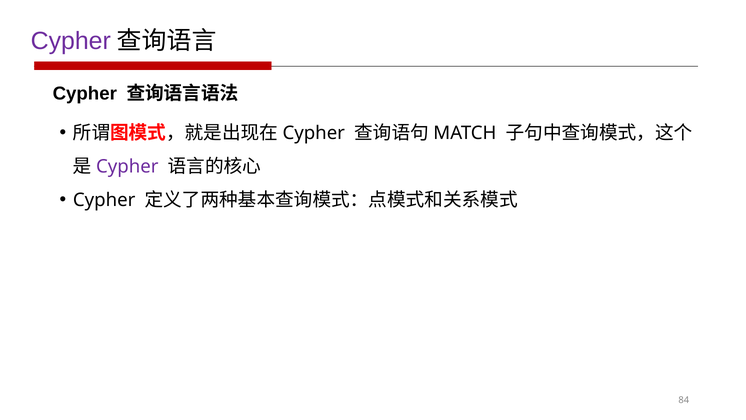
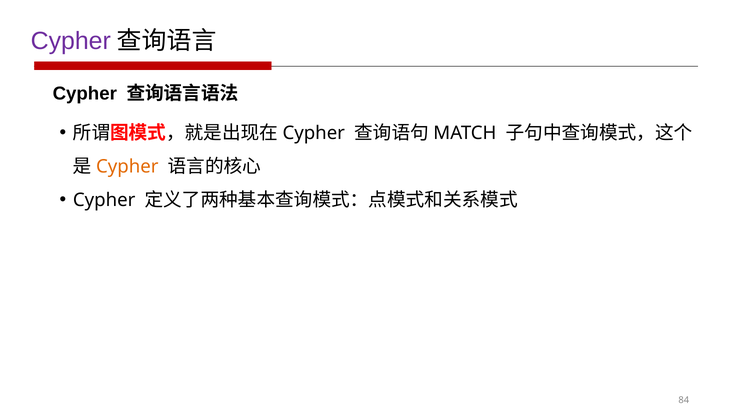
Cypher at (127, 167) colour: purple -> orange
